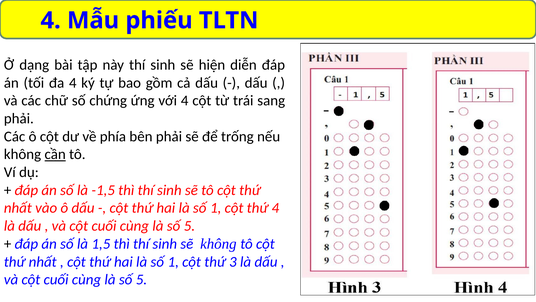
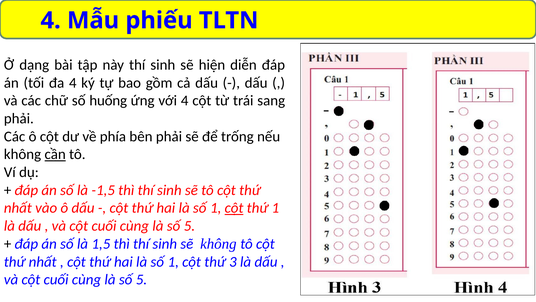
chứng: chứng -> huống
cột at (234, 208) underline: none -> present
thứ 4: 4 -> 1
